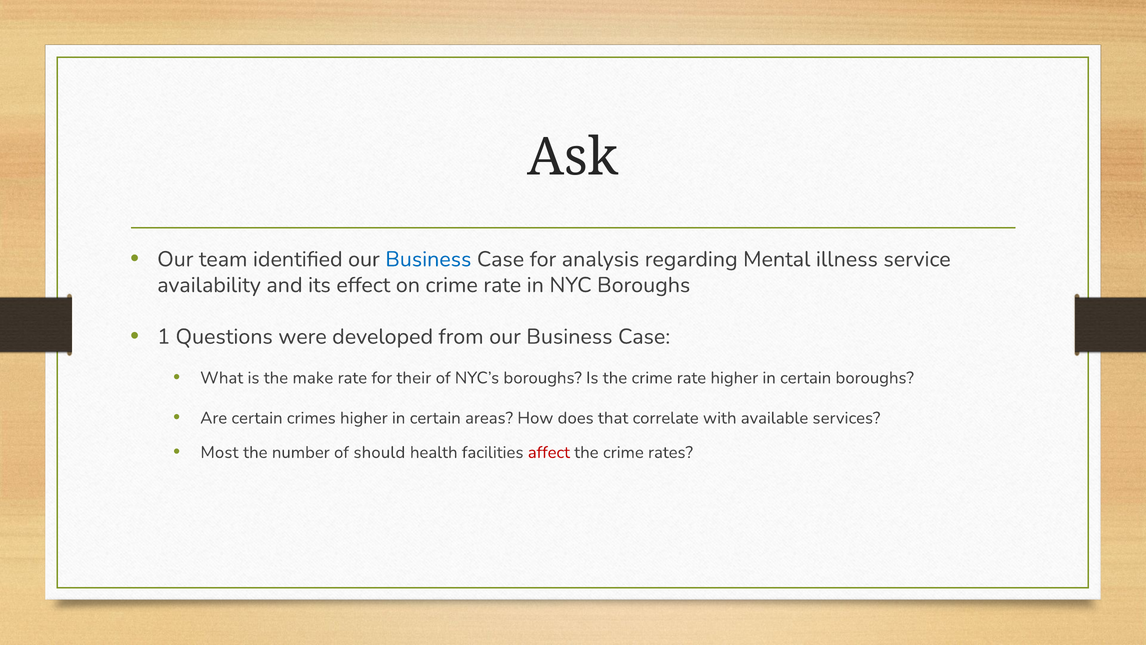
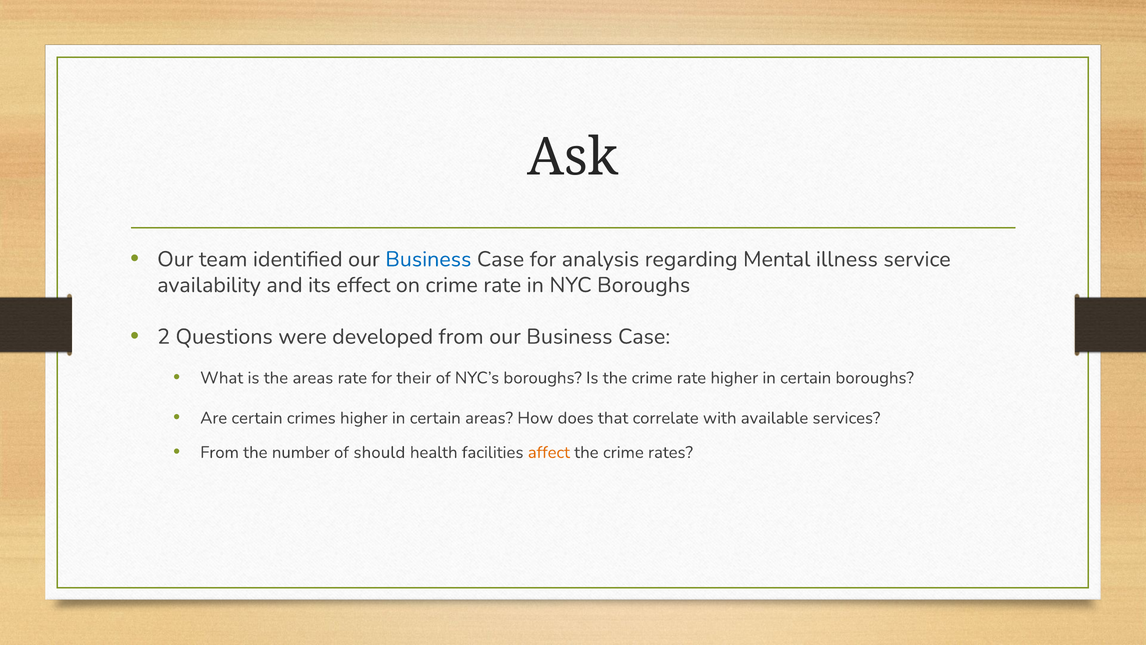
1: 1 -> 2
the make: make -> areas
Most at (219, 452): Most -> From
affect colour: red -> orange
